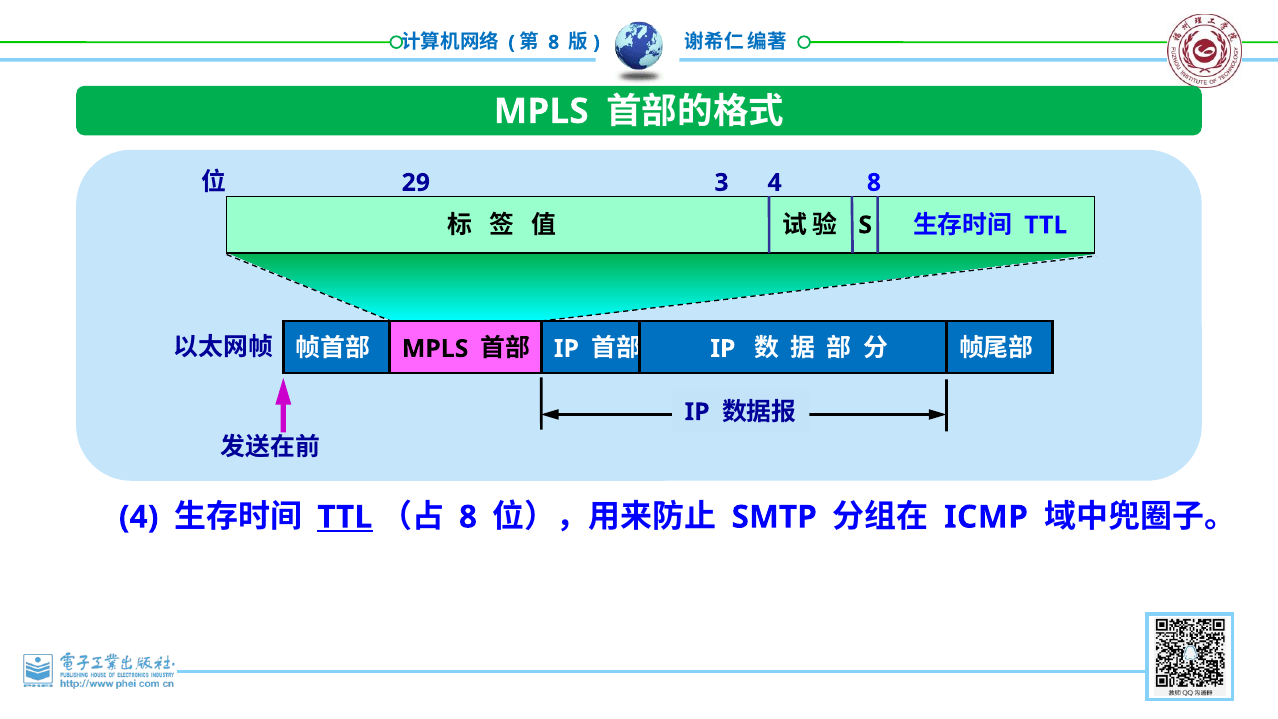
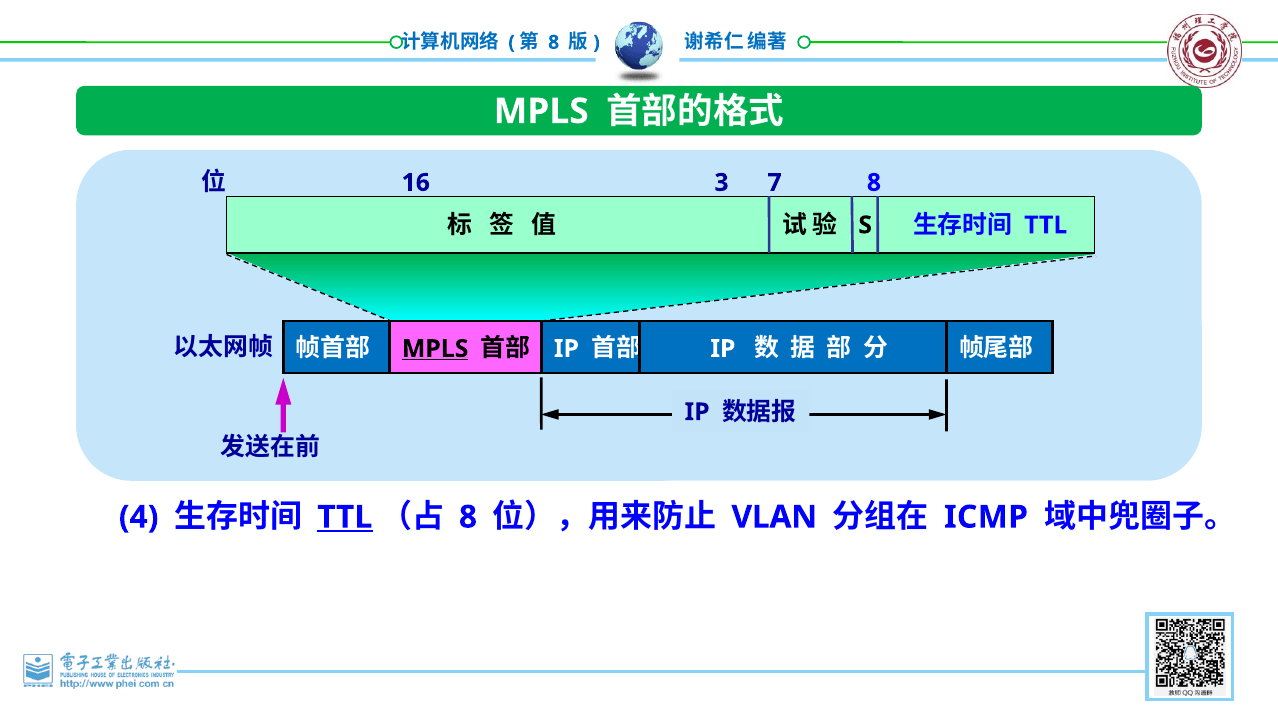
29: 29 -> 16
3 4: 4 -> 7
MPLS at (435, 349) underline: none -> present
SMTP: SMTP -> VLAN
